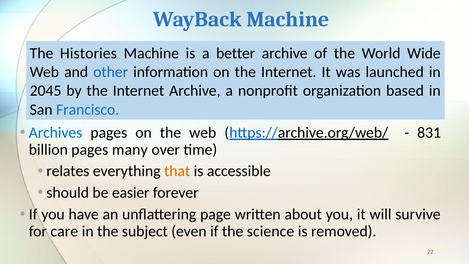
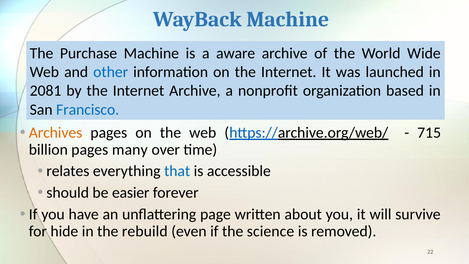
Histories: Histories -> Purchase
better: better -> aware
2045: 2045 -> 2081
Archives colour: blue -> orange
831: 831 -> 715
that colour: orange -> blue
care: care -> hide
subject: subject -> rebuild
